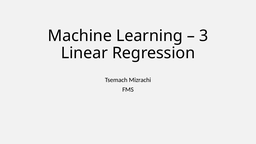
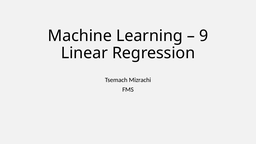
3: 3 -> 9
